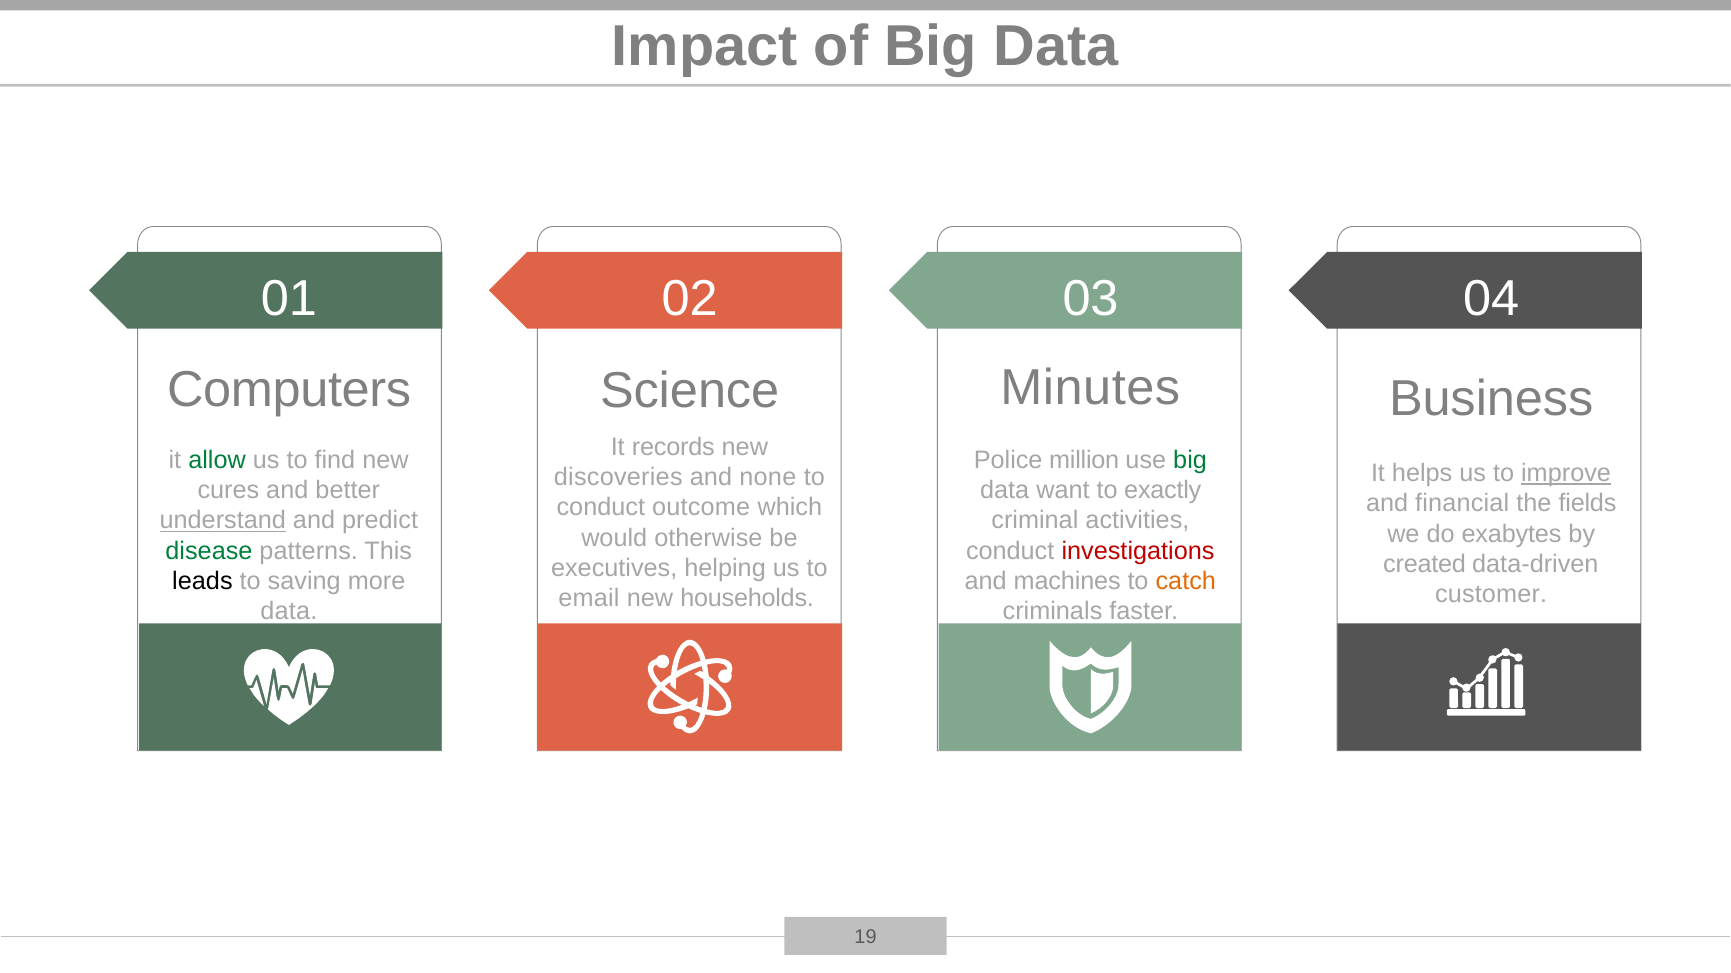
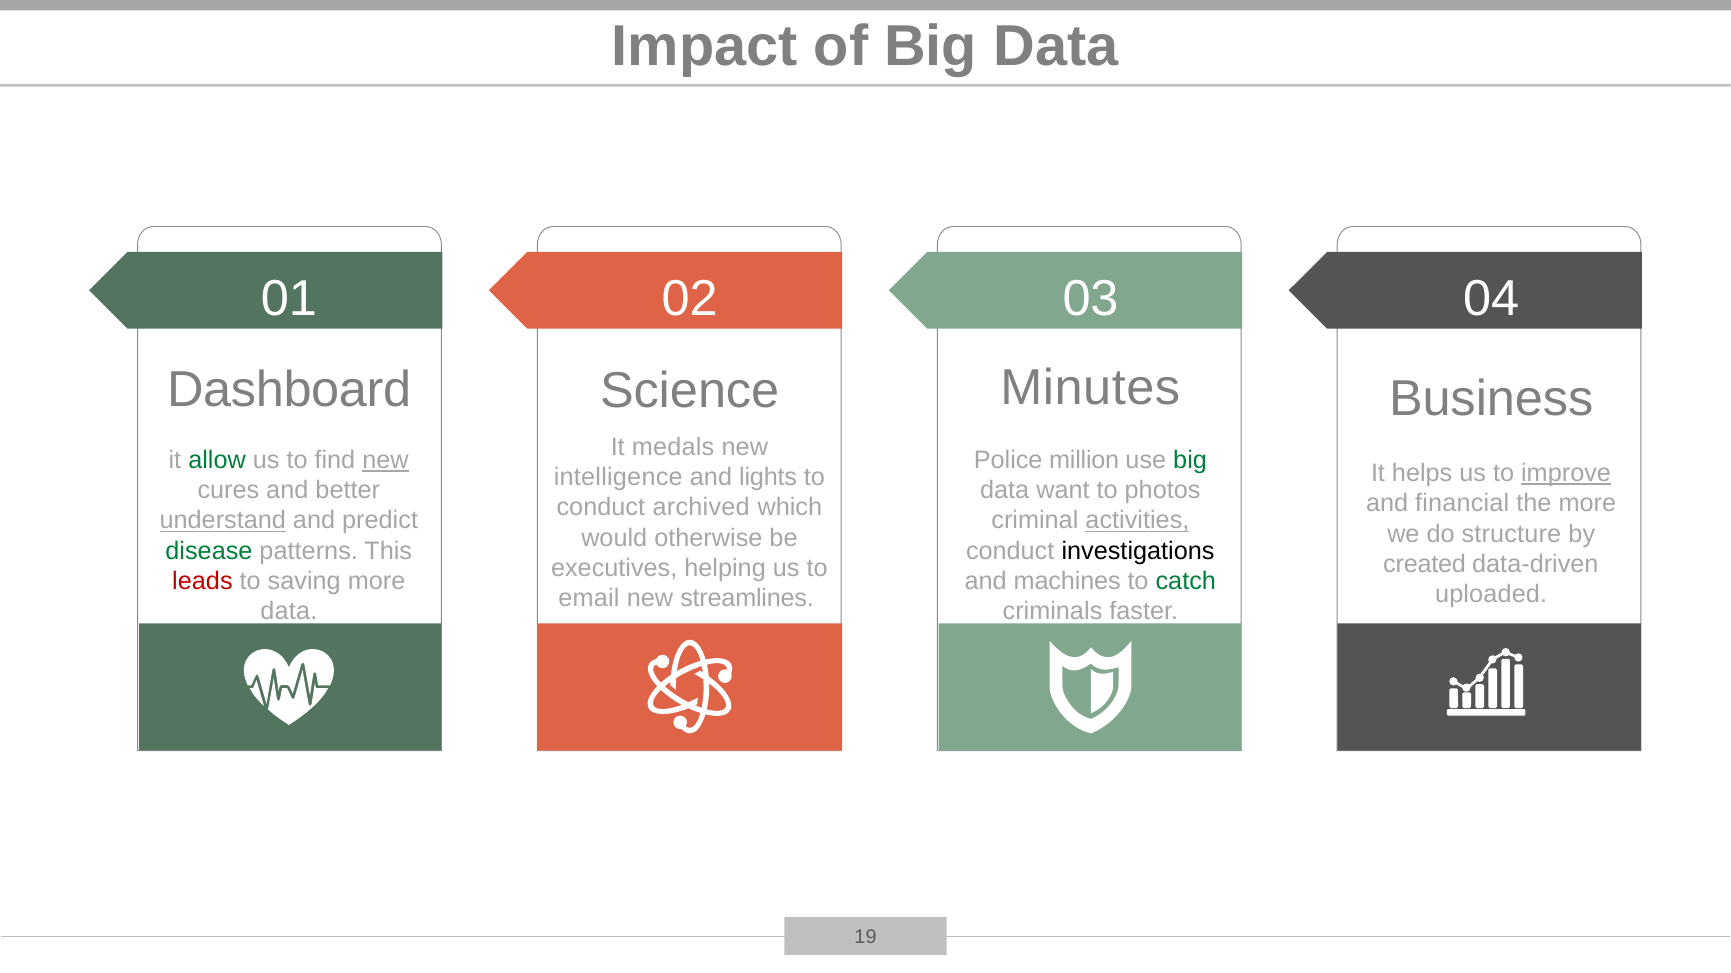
Computers: Computers -> Dashboard
records: records -> medals
new at (386, 460) underline: none -> present
discoveries: discoveries -> intelligence
none: none -> lights
exactly: exactly -> photos
the fields: fields -> more
outcome: outcome -> archived
activities underline: none -> present
exabytes: exabytes -> structure
investigations colour: red -> black
leads colour: black -> red
catch colour: orange -> green
customer: customer -> uploaded
households: households -> streamlines
